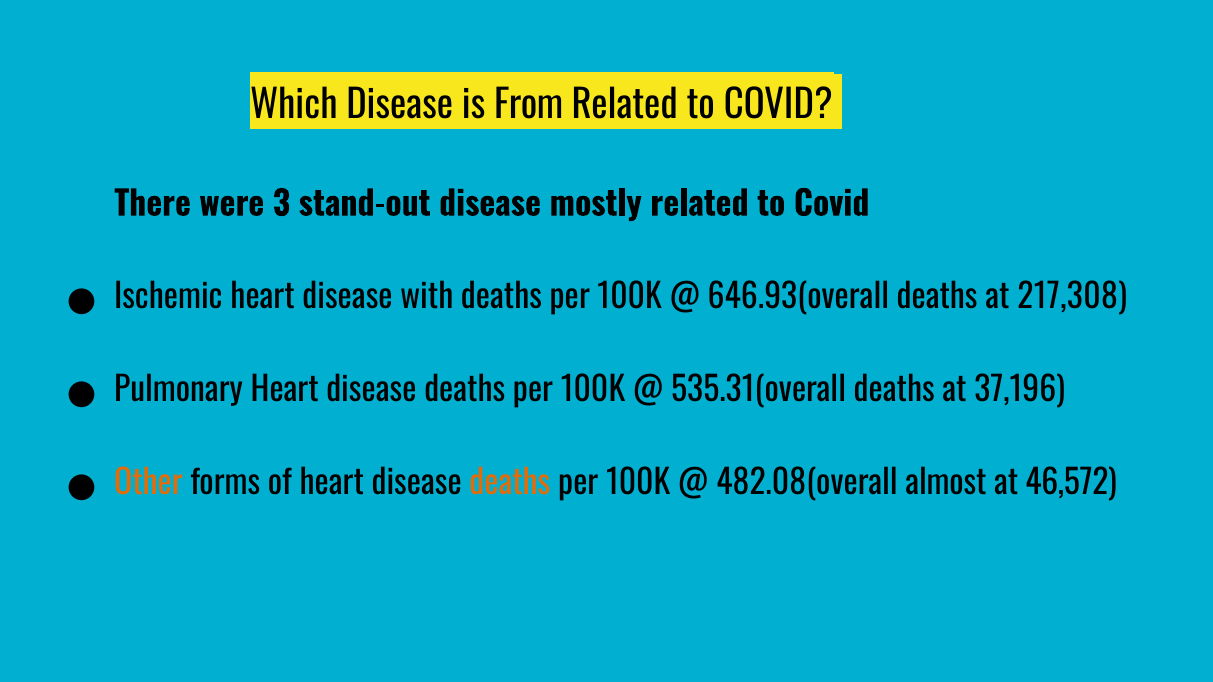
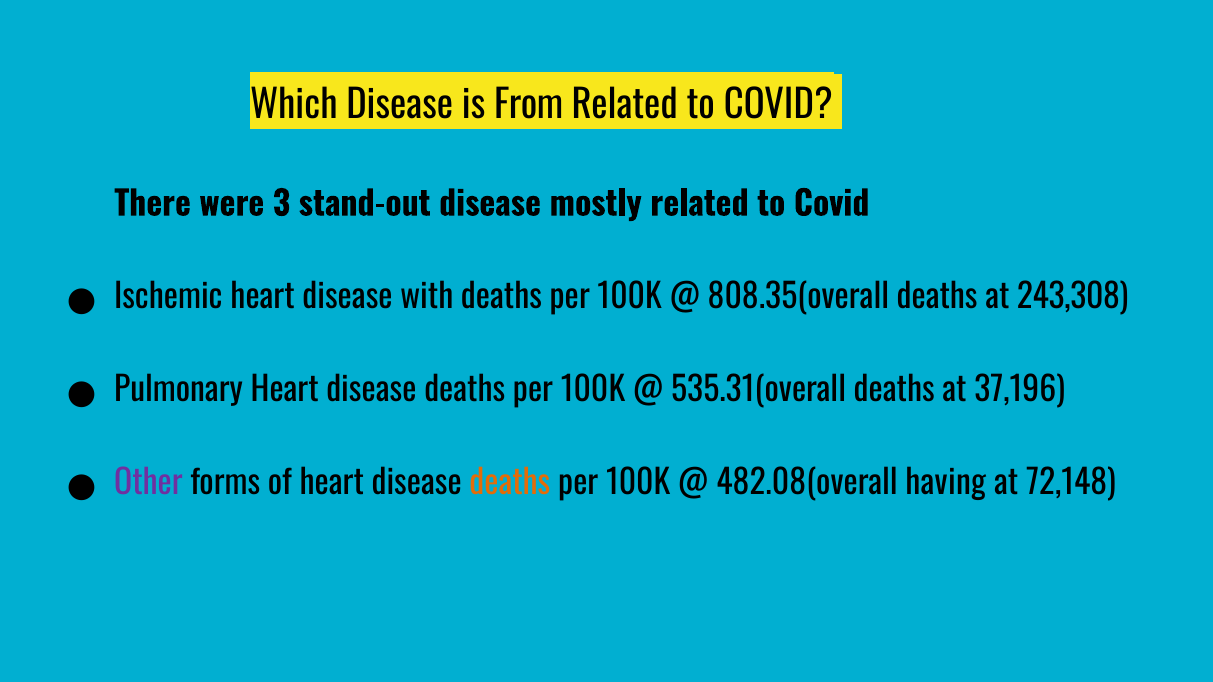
646.93(overall: 646.93(overall -> 808.35(overall
217,308: 217,308 -> 243,308
Other colour: orange -> purple
almost: almost -> having
46,572: 46,572 -> 72,148
